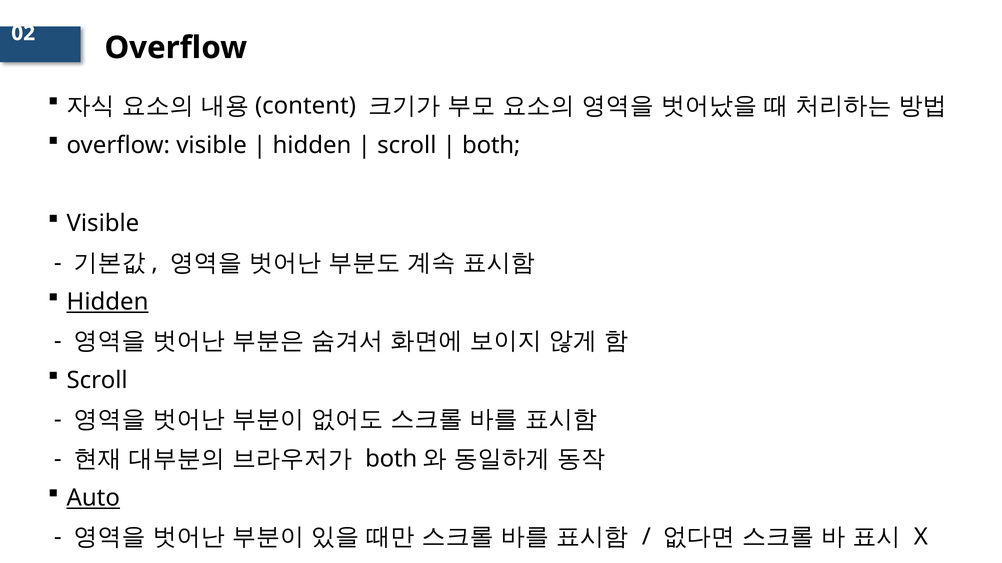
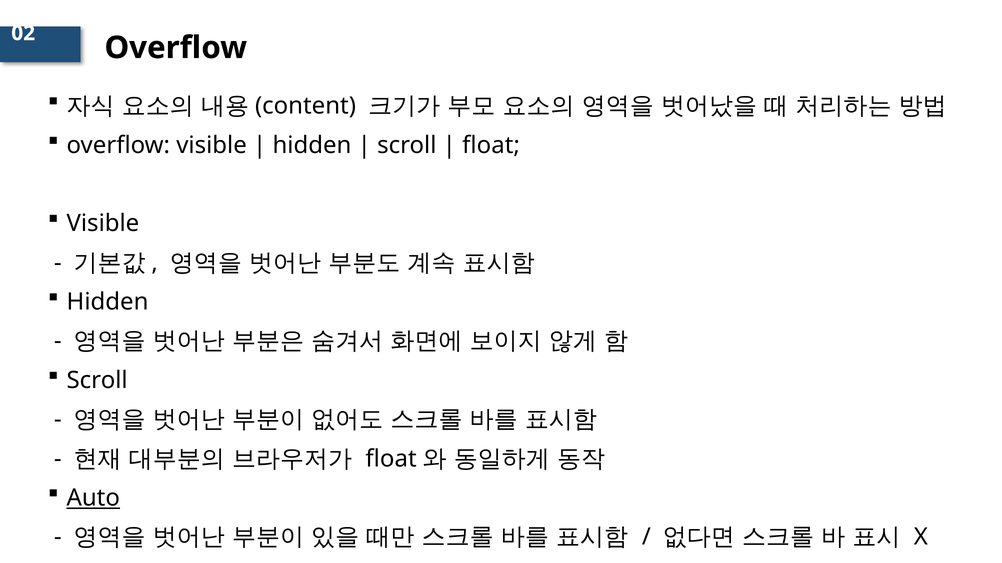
both at (491, 145): both -> float
Hidden at (108, 302) underline: present -> none
both at (391, 459): both -> float
